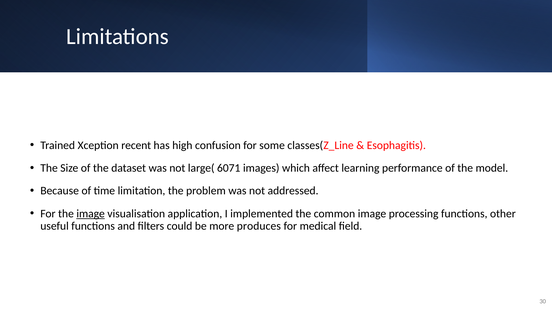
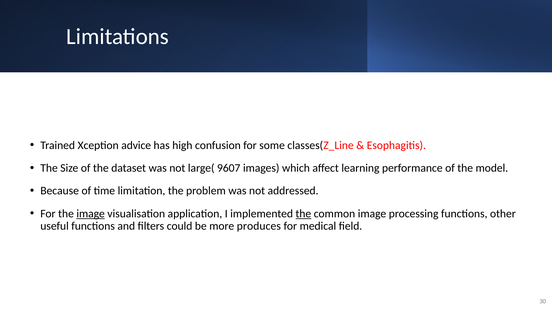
recent: recent -> advice
6071: 6071 -> 9607
the at (303, 213) underline: none -> present
